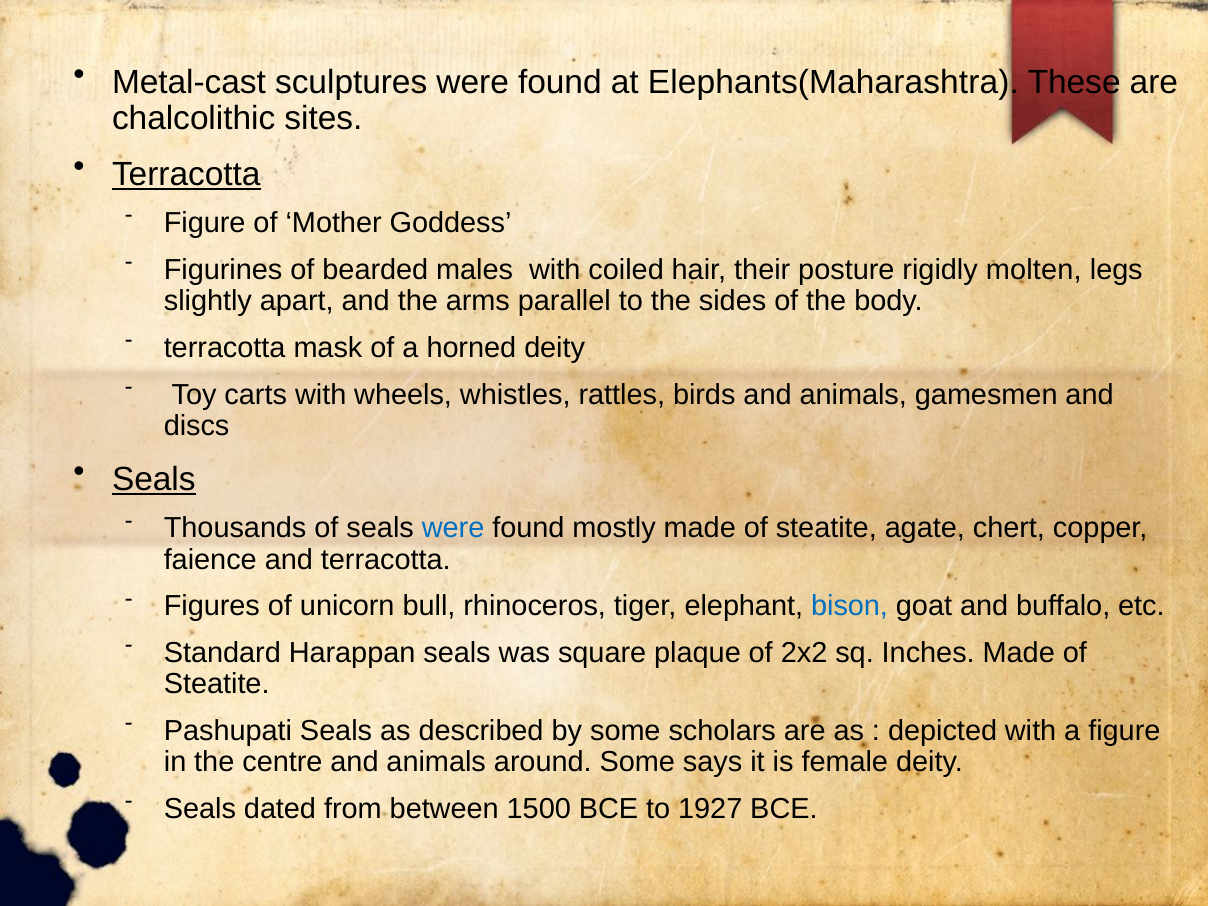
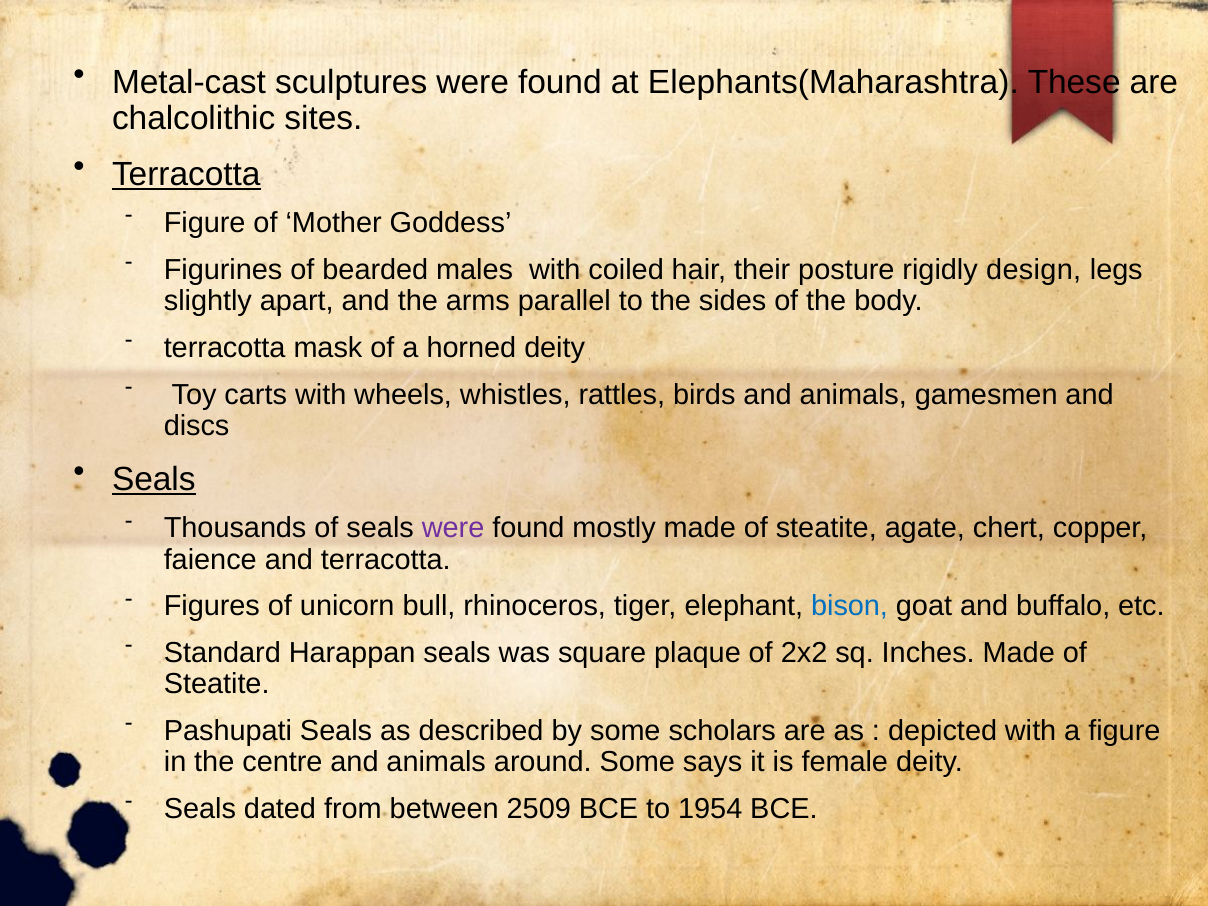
molten: molten -> design
were at (453, 528) colour: blue -> purple
1500: 1500 -> 2509
1927: 1927 -> 1954
